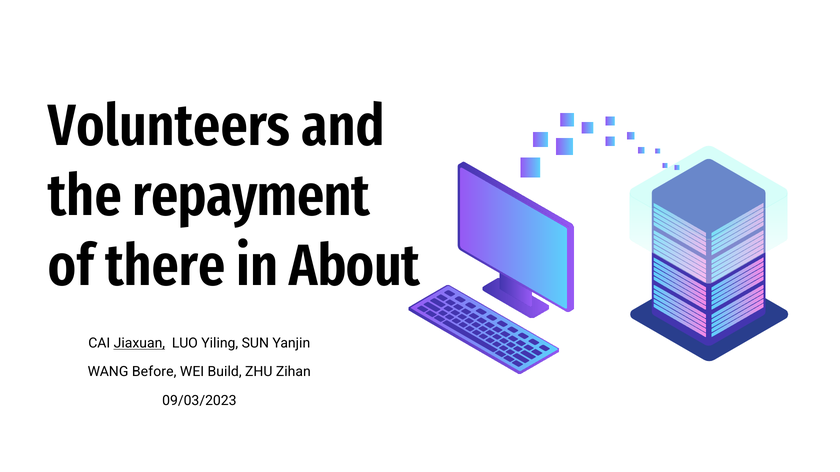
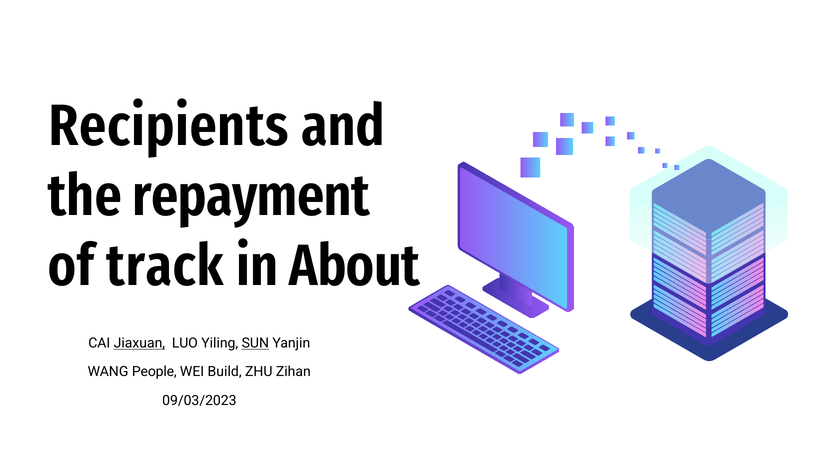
Volunteers: Volunteers -> Recipients
there: there -> track
SUN underline: none -> present
Before: Before -> People
